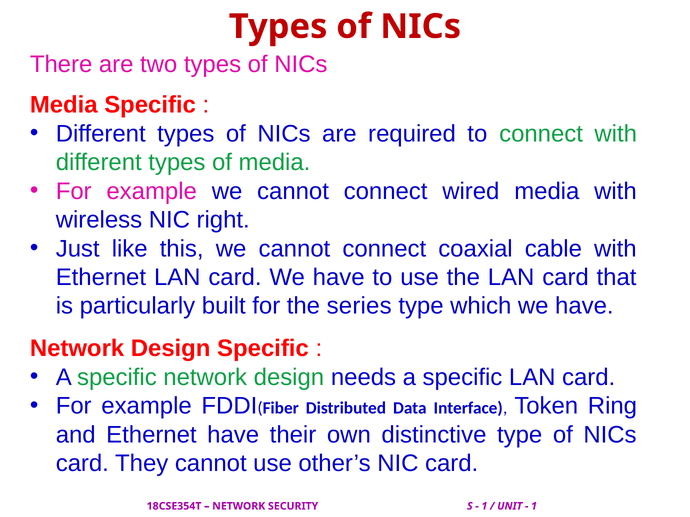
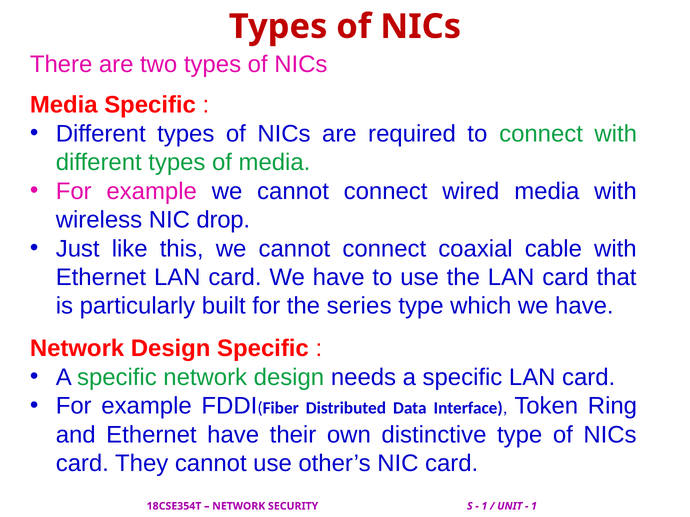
right: right -> drop
